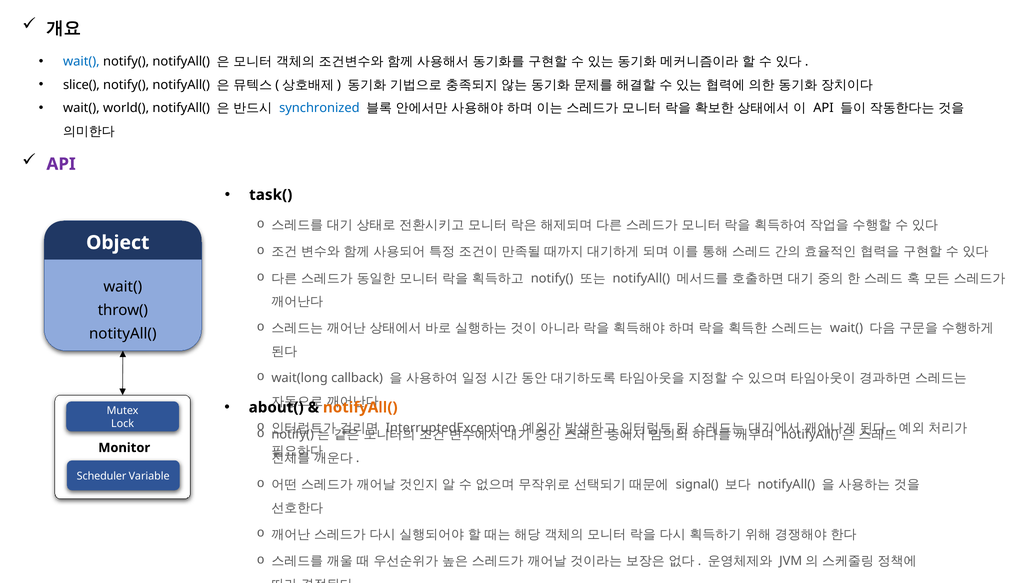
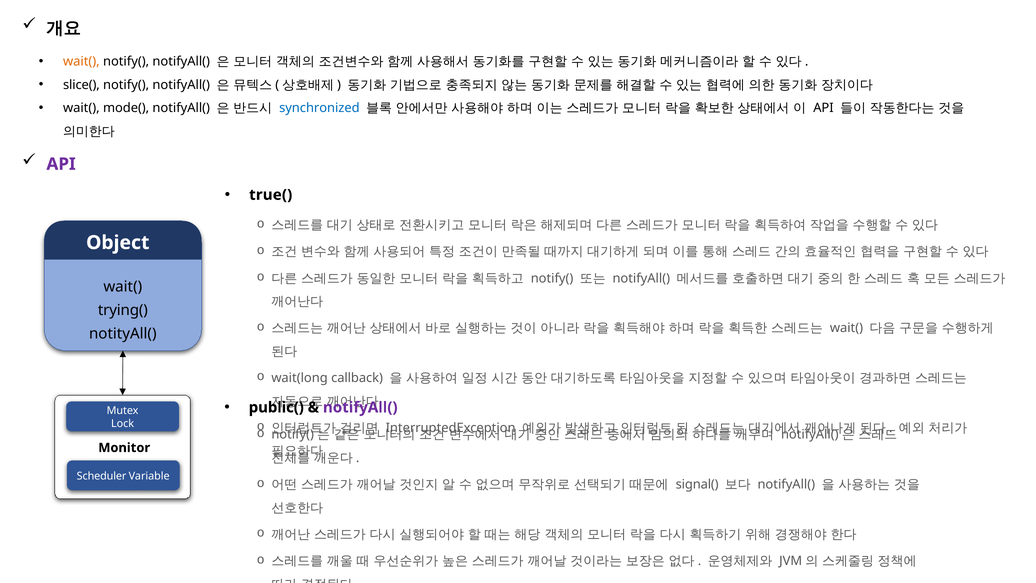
wait( at (81, 61) colour: blue -> orange
world(: world( -> mode(
task(: task( -> true(
throw(: throw( -> trying(
about(: about( -> public(
notifyAll( at (360, 407) colour: orange -> purple
